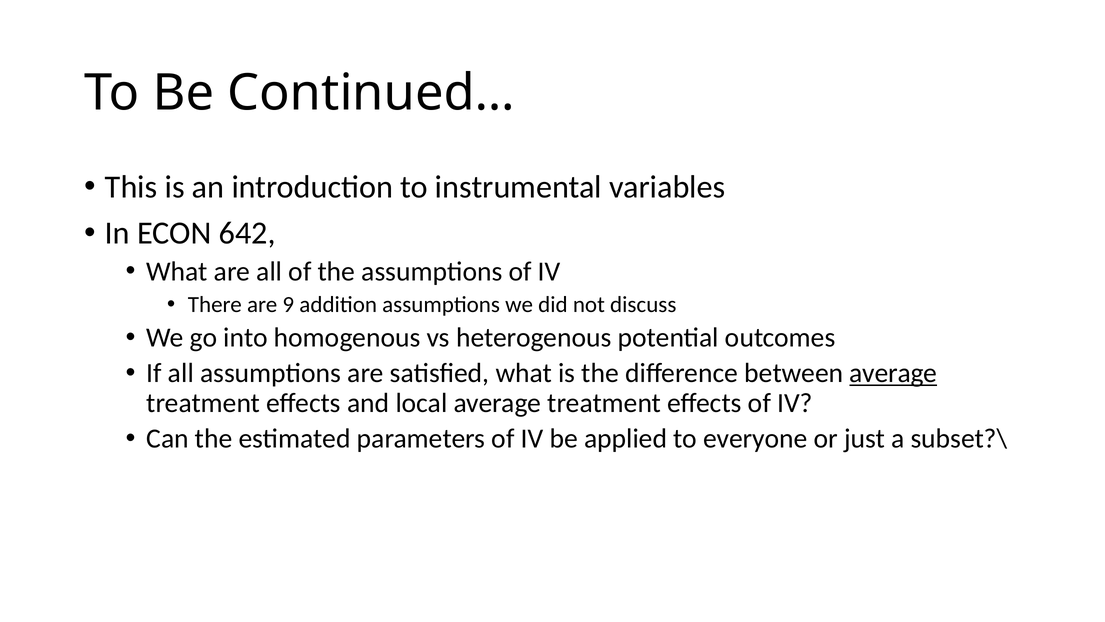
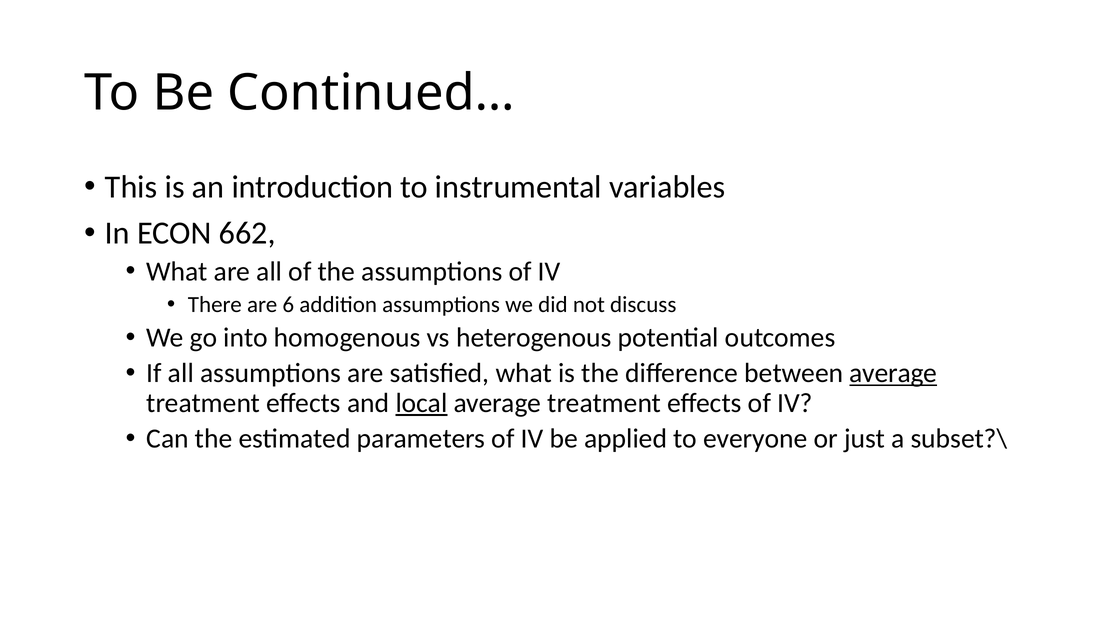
642: 642 -> 662
9: 9 -> 6
local underline: none -> present
